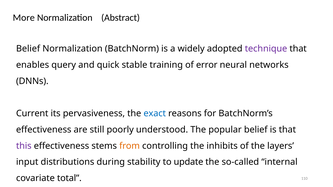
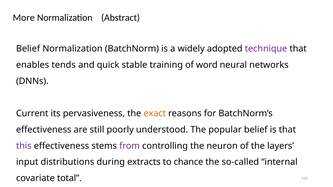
query: query -> tends
error: error -> word
exact colour: blue -> orange
from colour: orange -> purple
inhibits: inhibits -> neuron
stability: stability -> extracts
update: update -> chance
